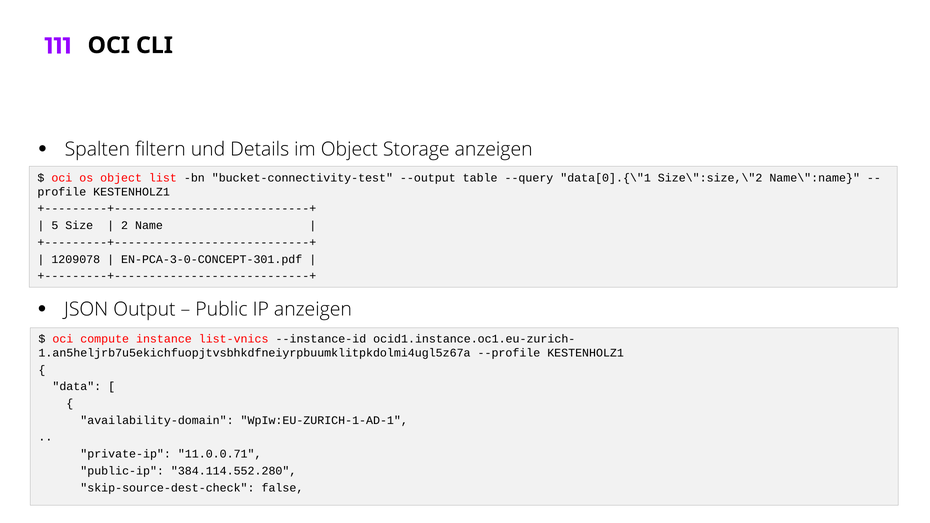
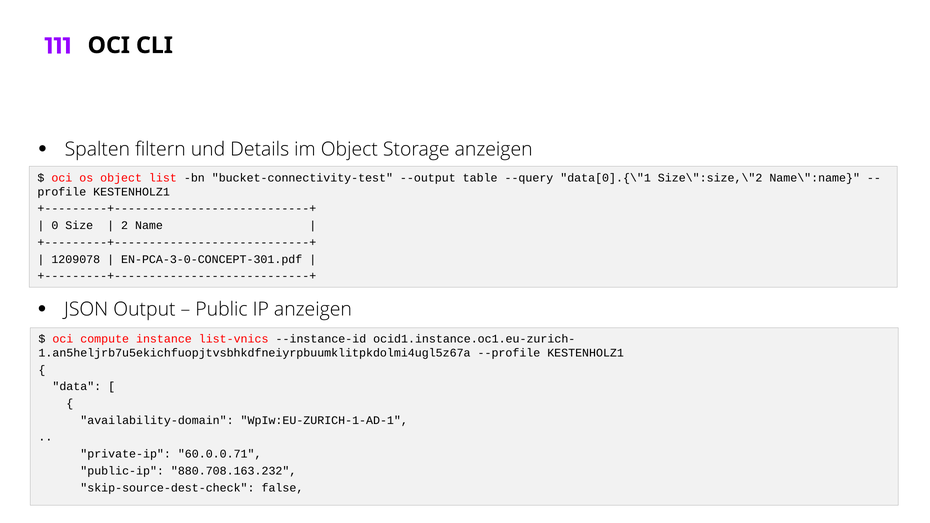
5: 5 -> 0
11.0.0.71: 11.0.0.71 -> 60.0.0.71
384.114.552.280: 384.114.552.280 -> 880.708.163.232
